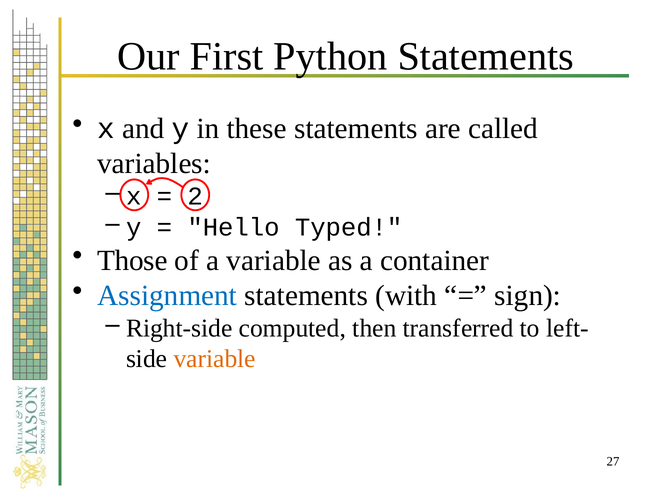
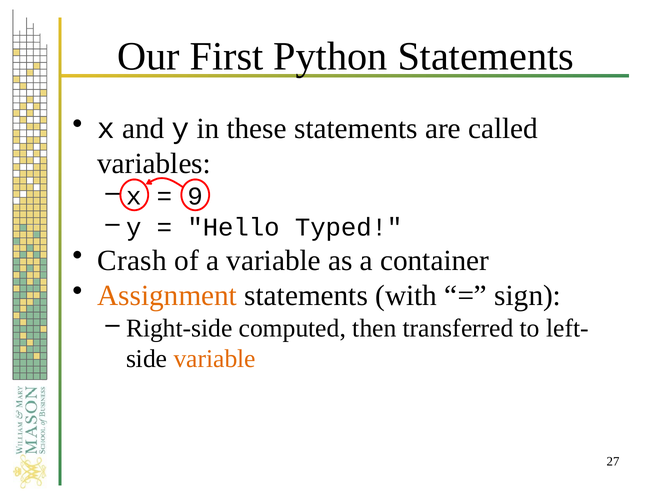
2: 2 -> 9
Those: Those -> Crash
Assignment colour: blue -> orange
